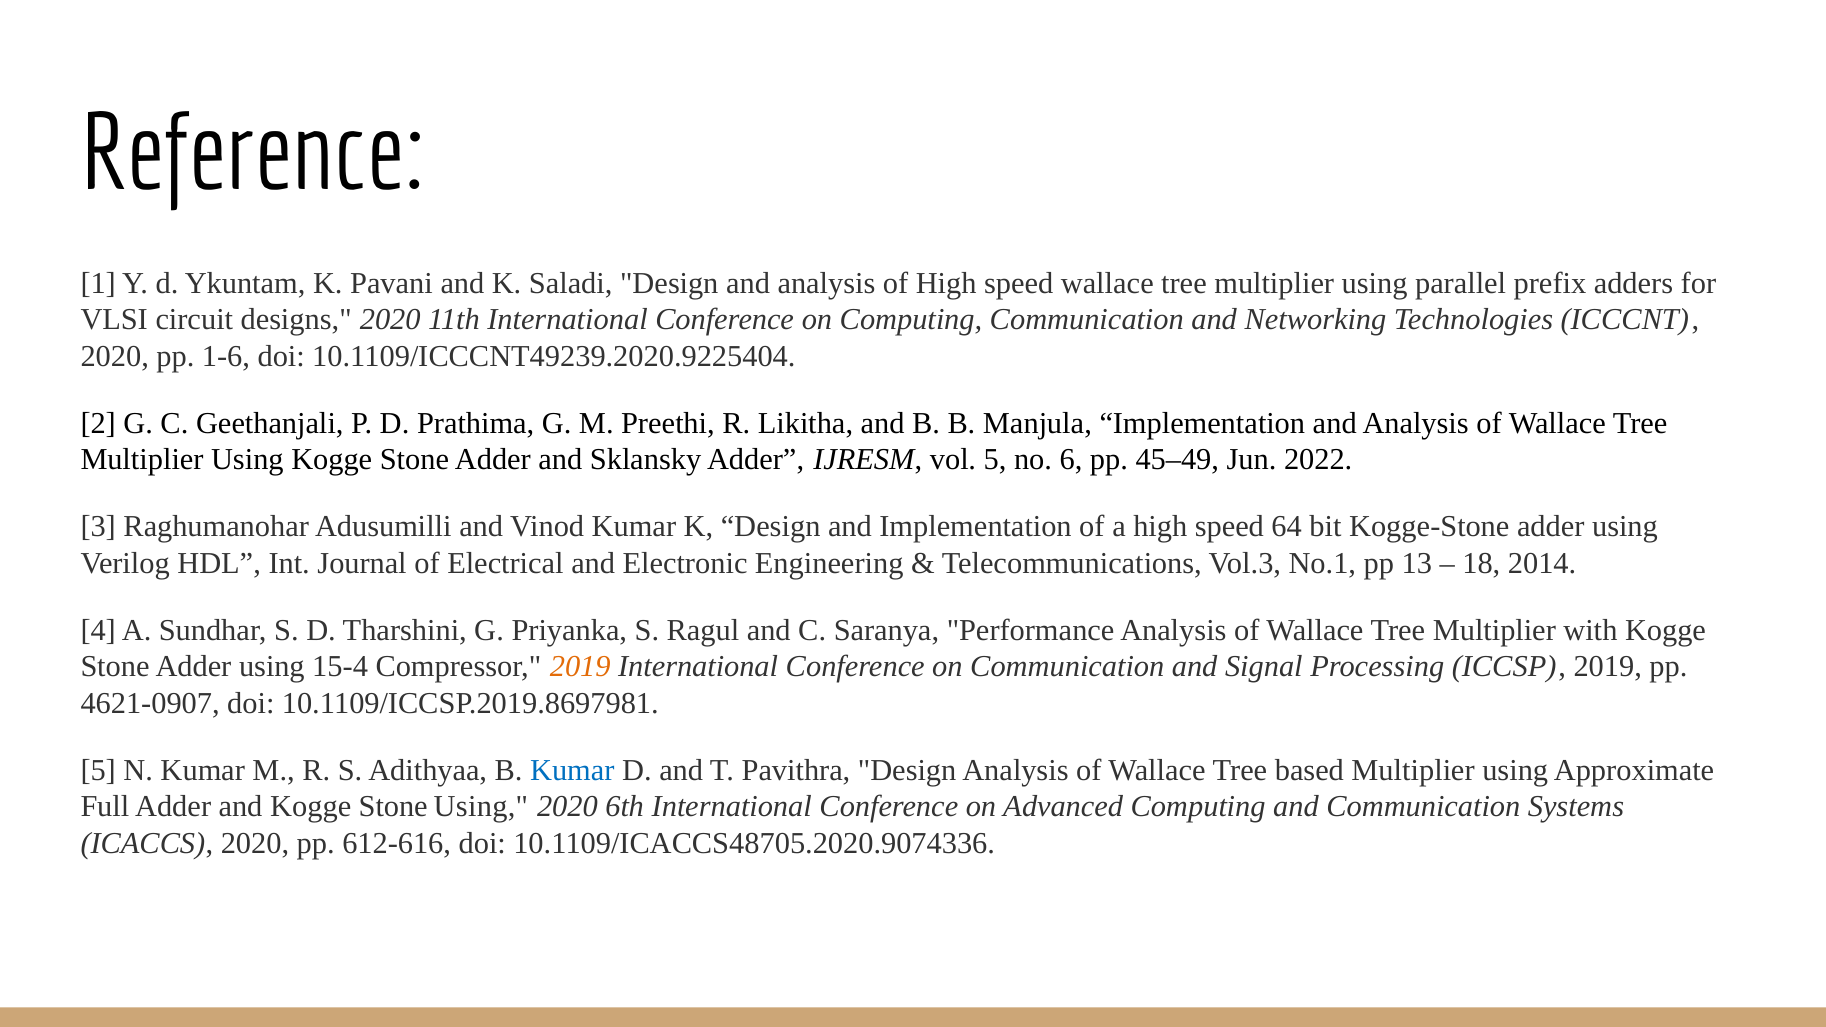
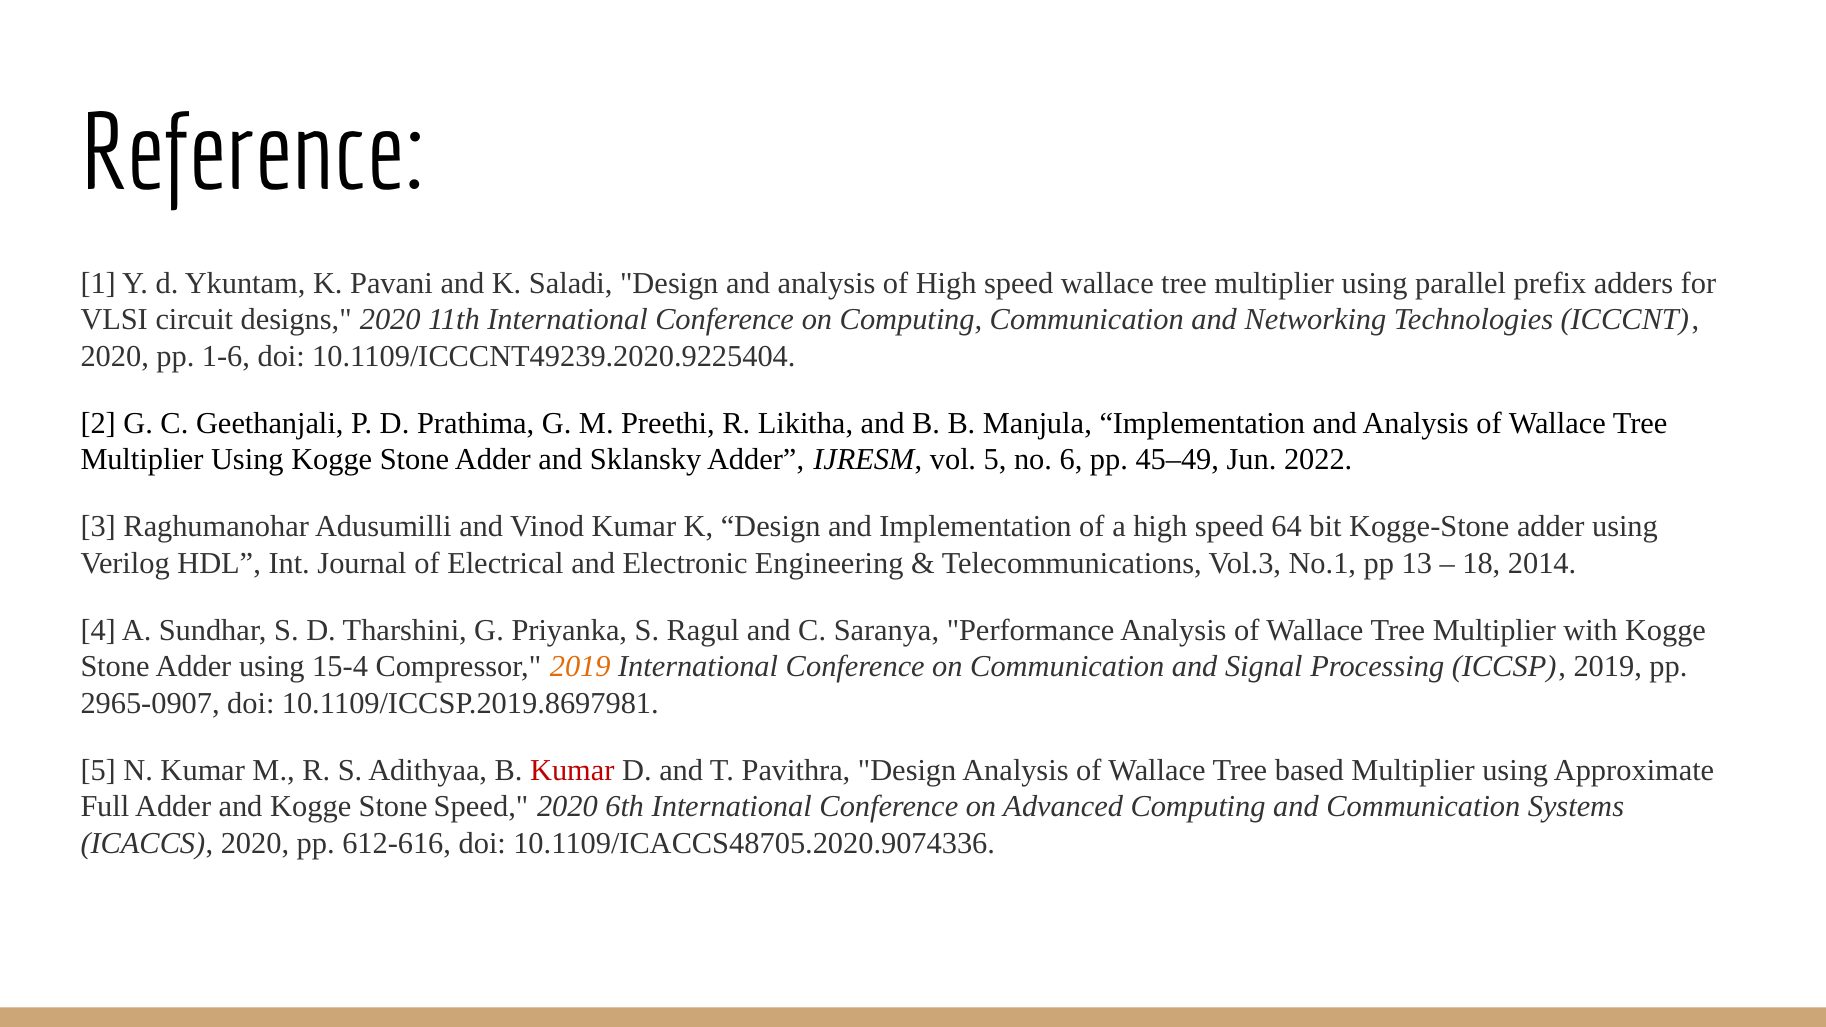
4621-0907: 4621-0907 -> 2965-0907
Kumar at (572, 770) colour: blue -> red
Stone Using: Using -> Speed
